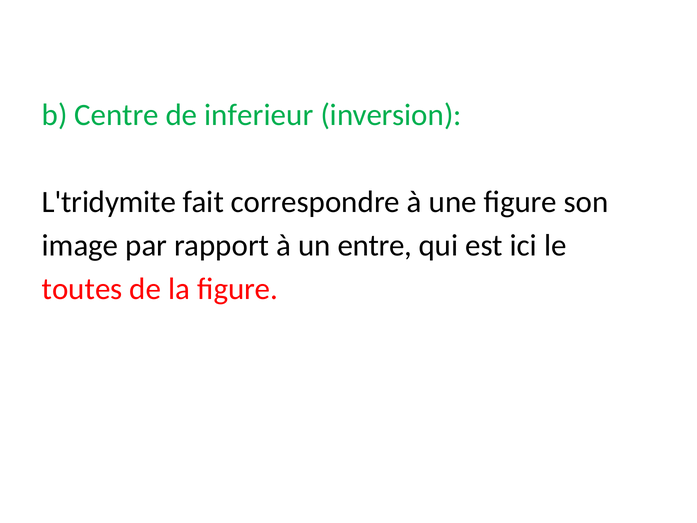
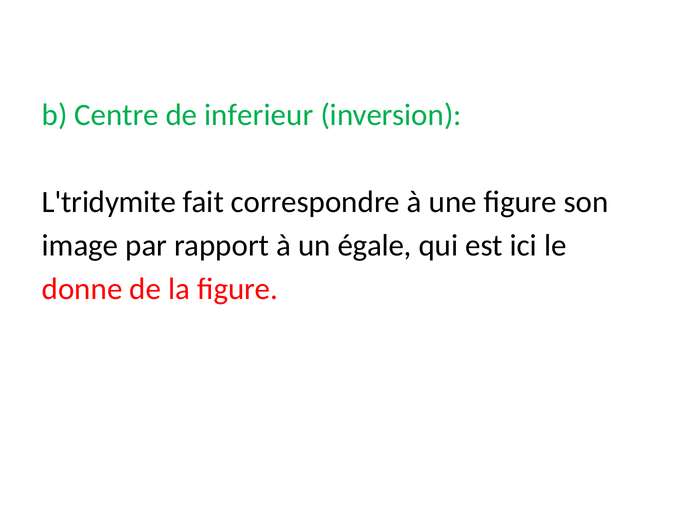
entre: entre -> égale
toutes: toutes -> donne
